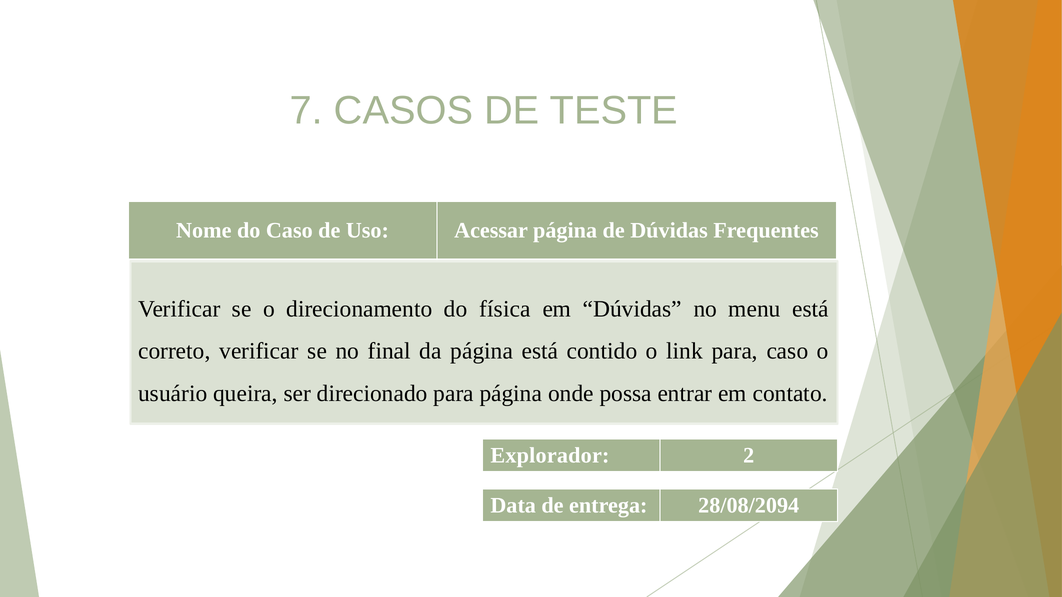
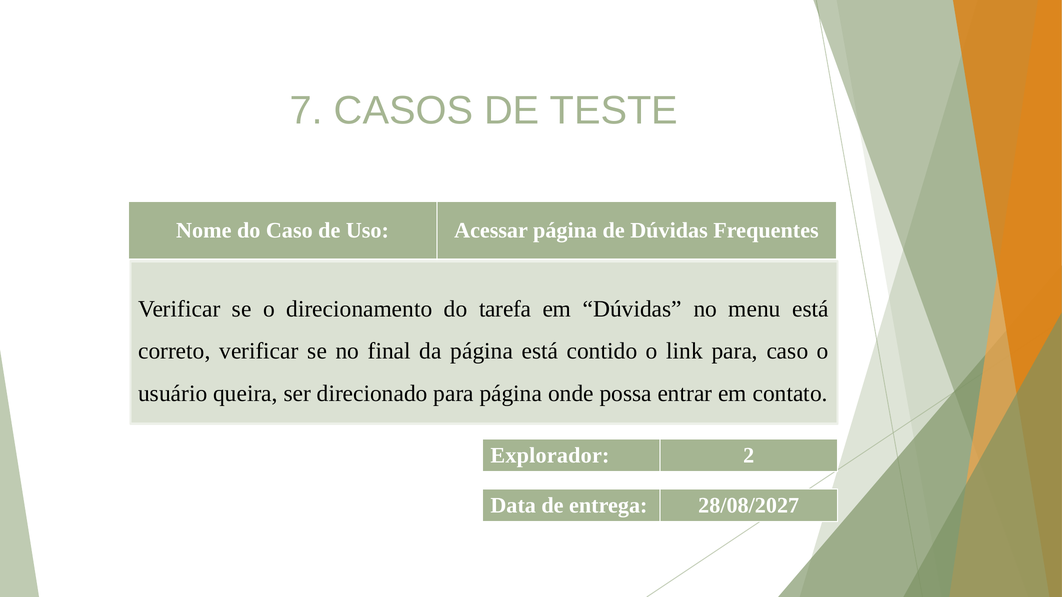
física: física -> tarefa
28/08/2094: 28/08/2094 -> 28/08/2027
